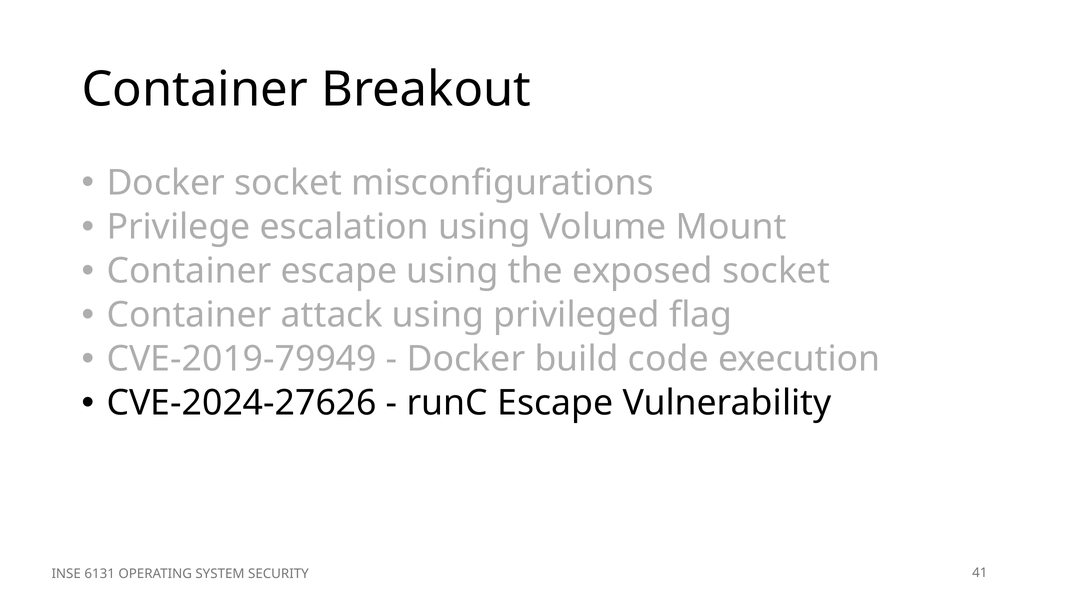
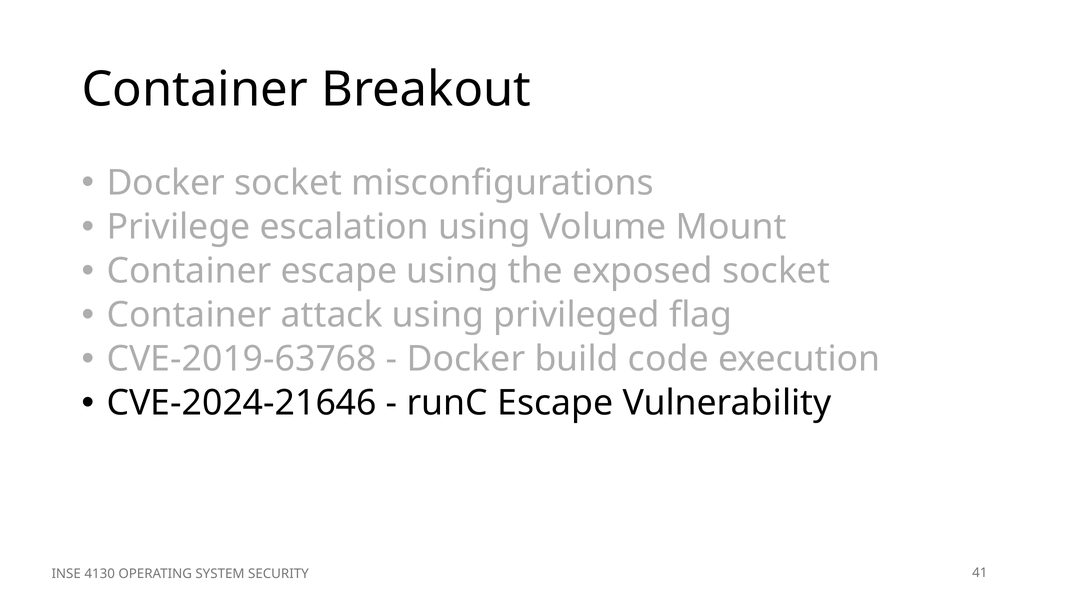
CVE-2019-79949: CVE-2019-79949 -> CVE-2019-63768
CVE-2024-27626: CVE-2024-27626 -> CVE-2024-21646
6131: 6131 -> 4130
